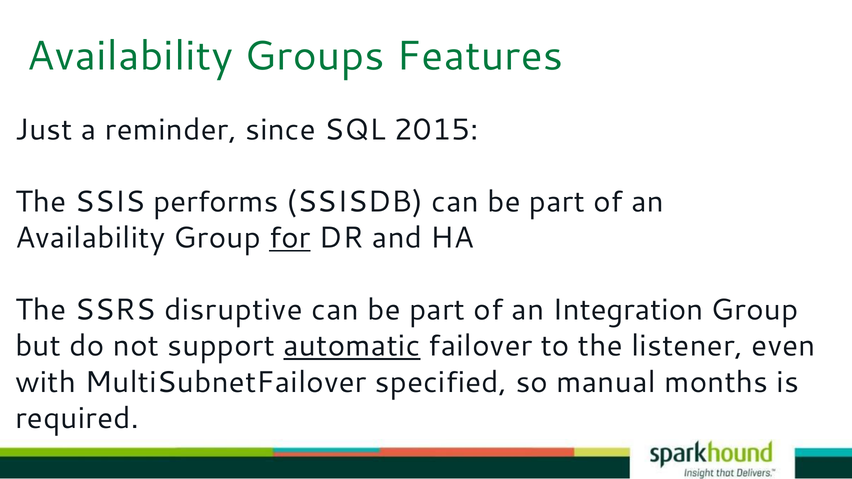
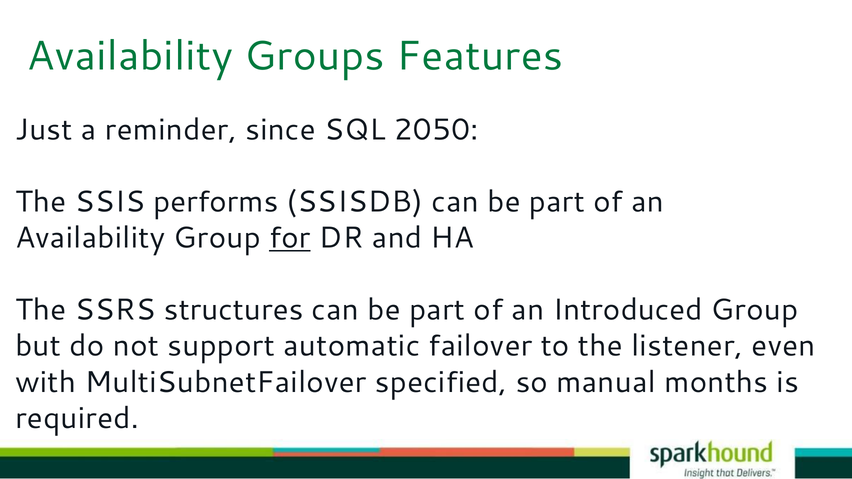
2015: 2015 -> 2050
disruptive: disruptive -> structures
Integration: Integration -> Introduced
automatic underline: present -> none
